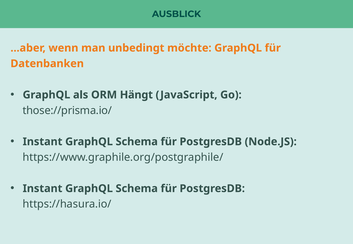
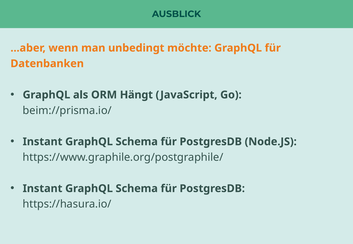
those://prisma.io/: those://prisma.io/ -> beim://prisma.io/
